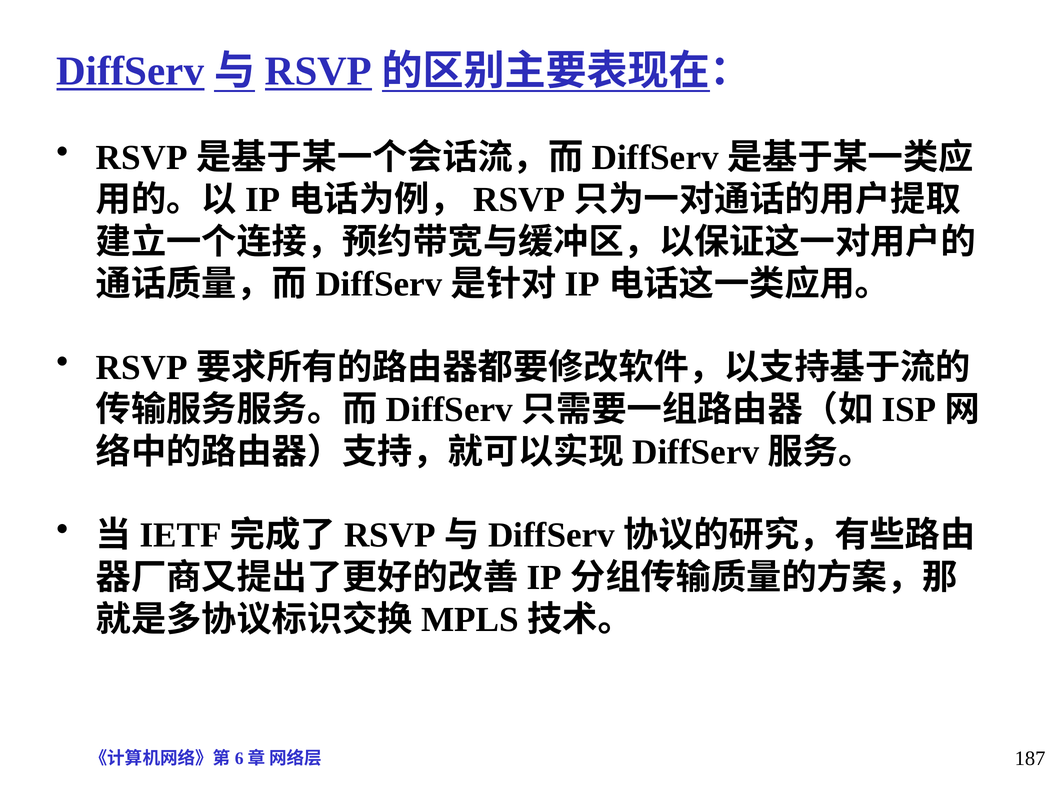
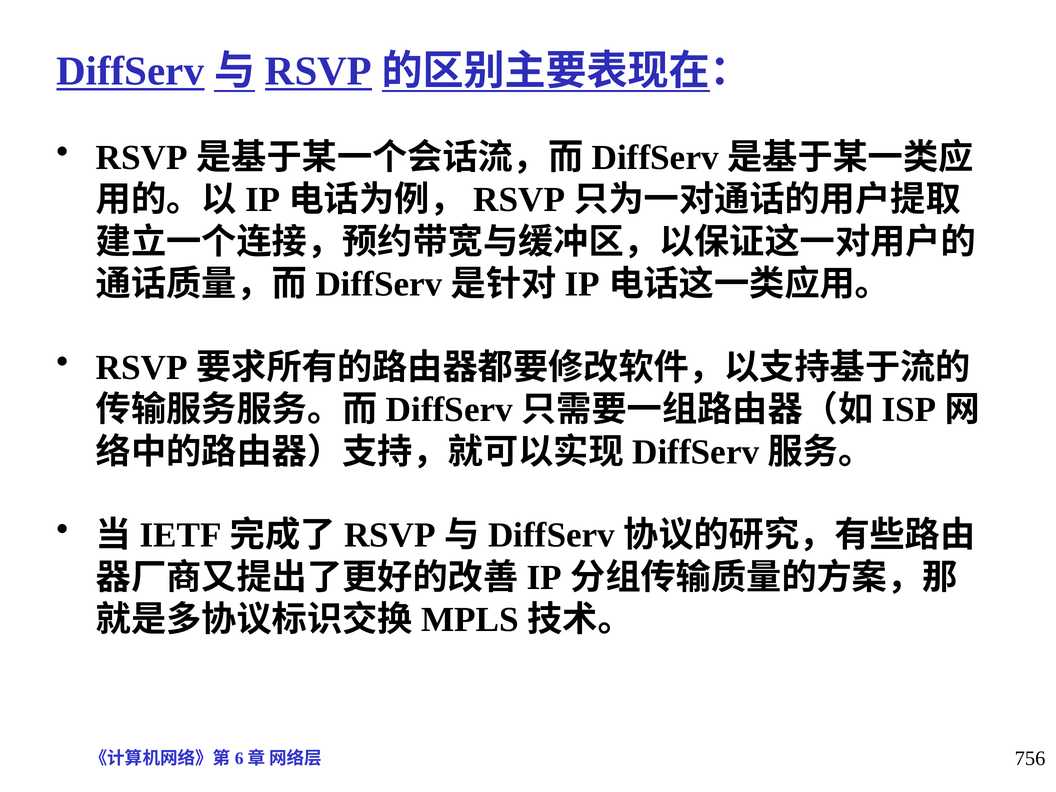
187: 187 -> 756
